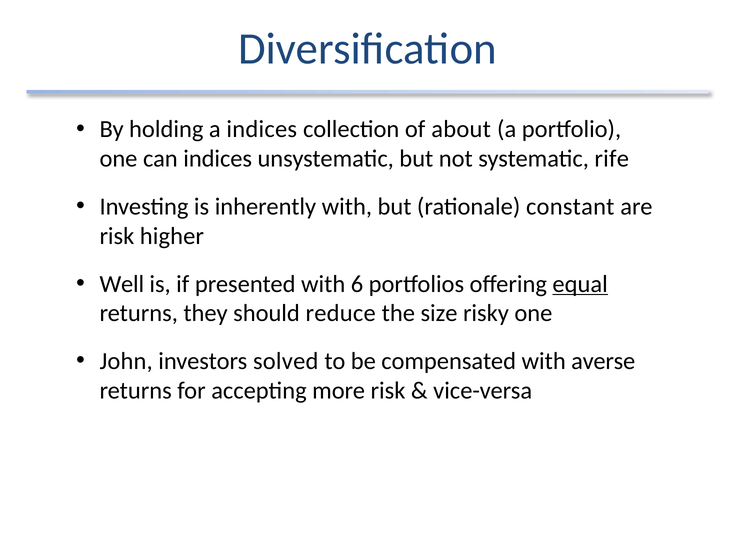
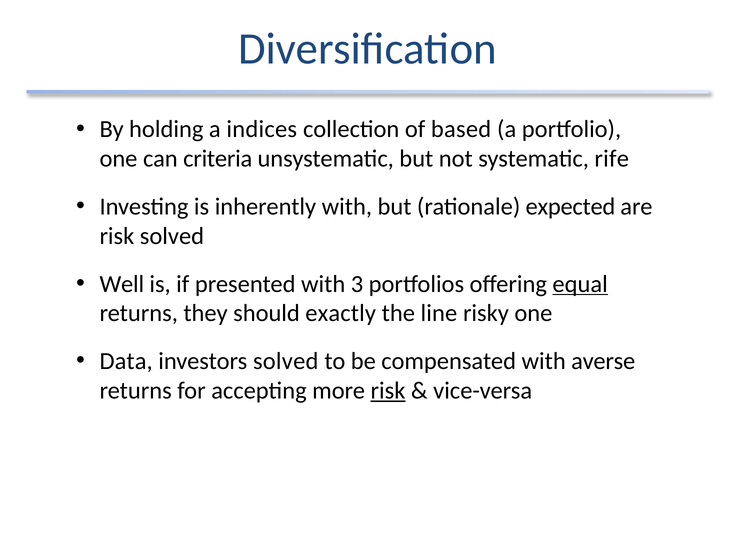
about: about -> based
can indices: indices -> criteria
constant: constant -> expected
risk higher: higher -> solved
6: 6 -> 3
reduce: reduce -> exactly
size: size -> line
John: John -> Data
risk at (388, 390) underline: none -> present
